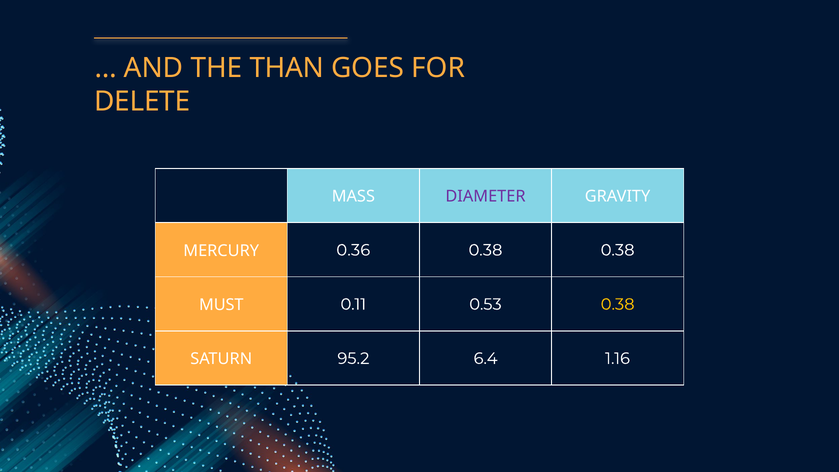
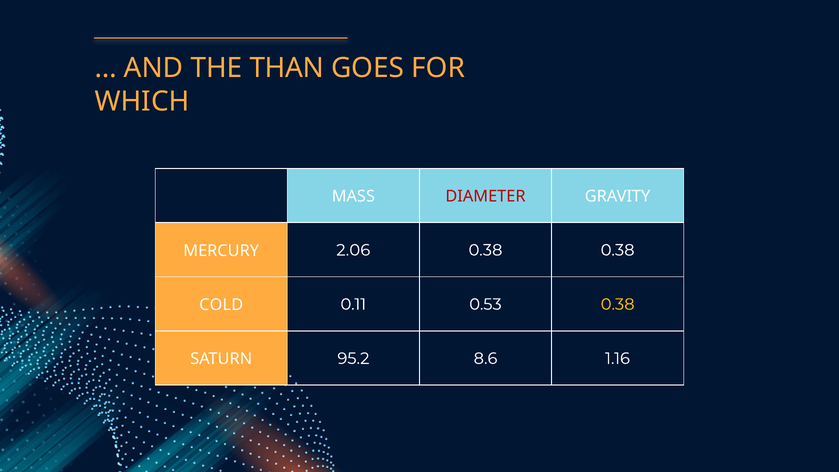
DELETE: DELETE -> WHICH
DIAMETER colour: purple -> red
0.36: 0.36 -> 2.06
MUST: MUST -> COLD
6.4: 6.4 -> 8.6
